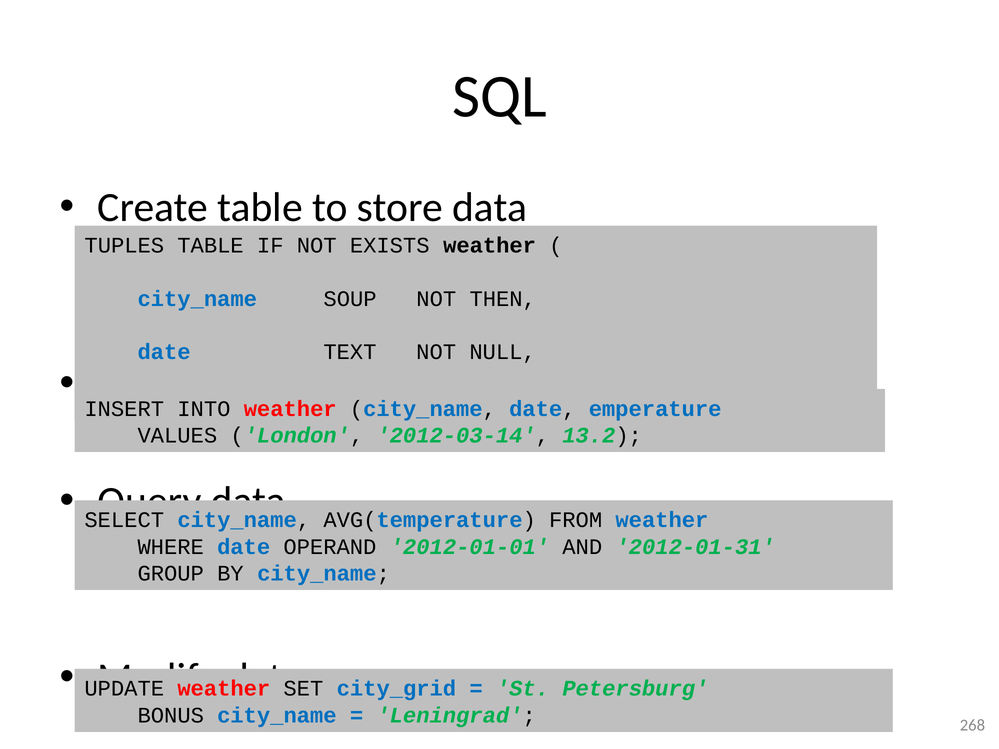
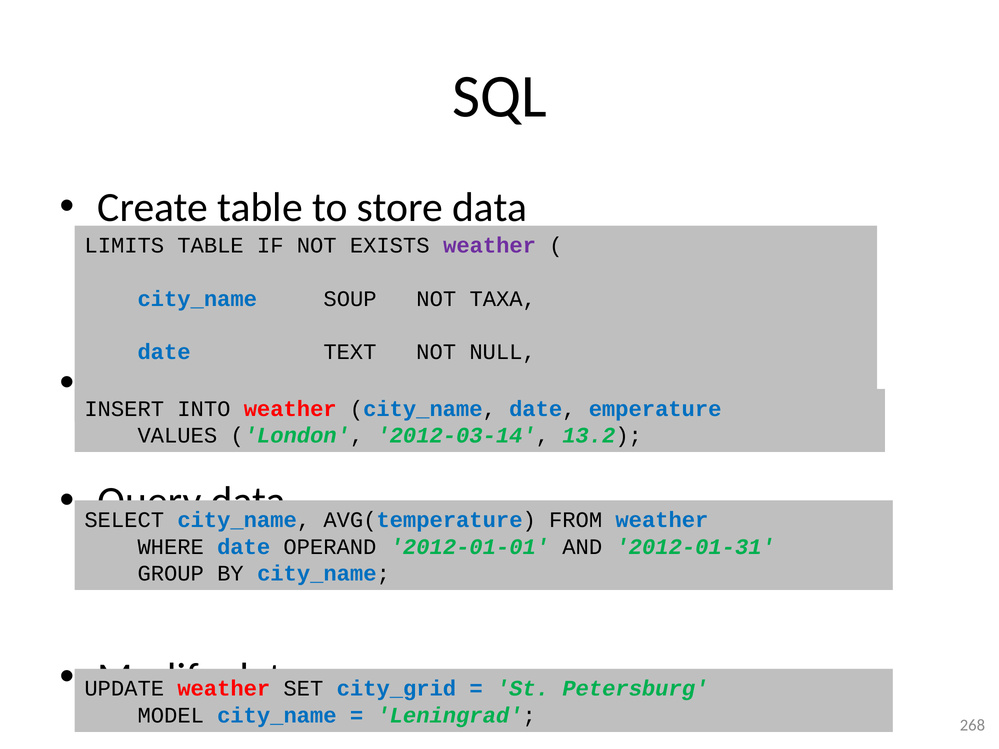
TUPLES: TUPLES -> LIMITS
weather at (490, 246) colour: black -> purple
THEN: THEN -> TAXA
BONUS: BONUS -> MODEL
